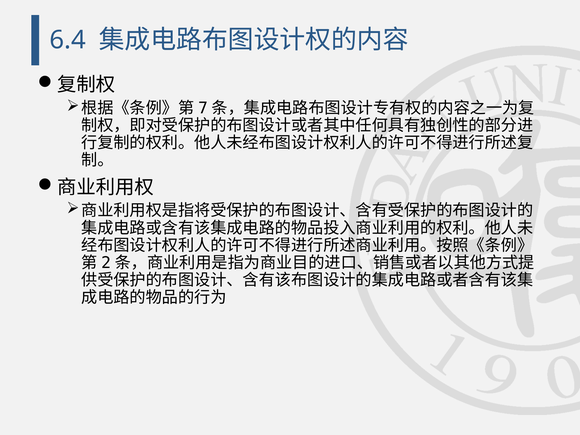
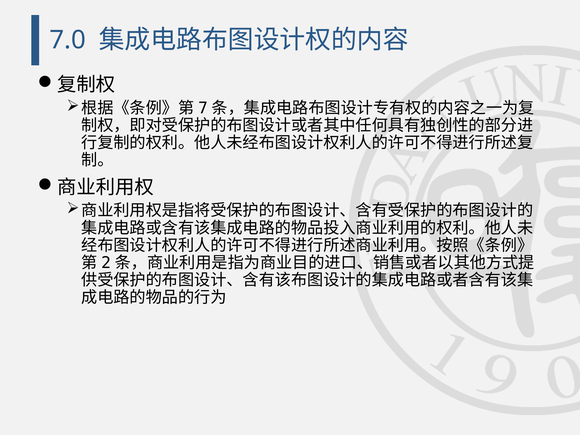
6.4: 6.4 -> 7.0
